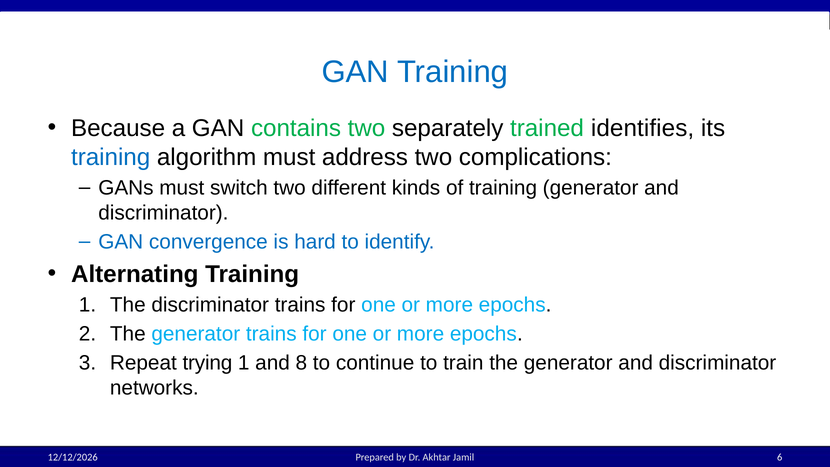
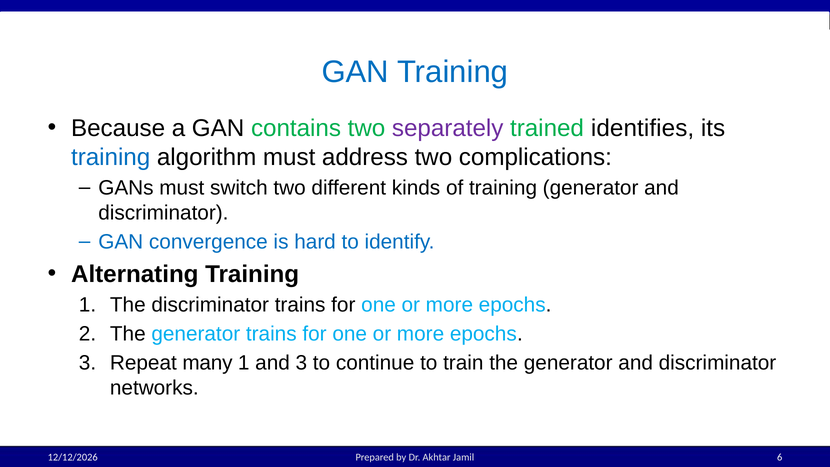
separately colour: black -> purple
trying: trying -> many
and 8: 8 -> 3
